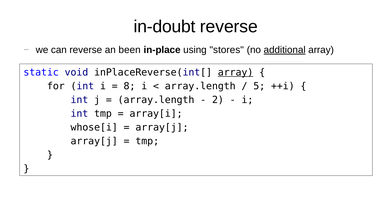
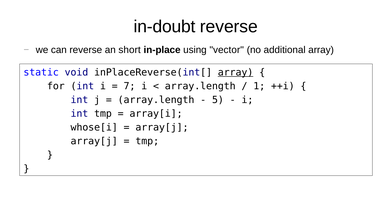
been: been -> short
stores: stores -> vector
additional underline: present -> none
8: 8 -> 7
5: 5 -> 1
2: 2 -> 5
